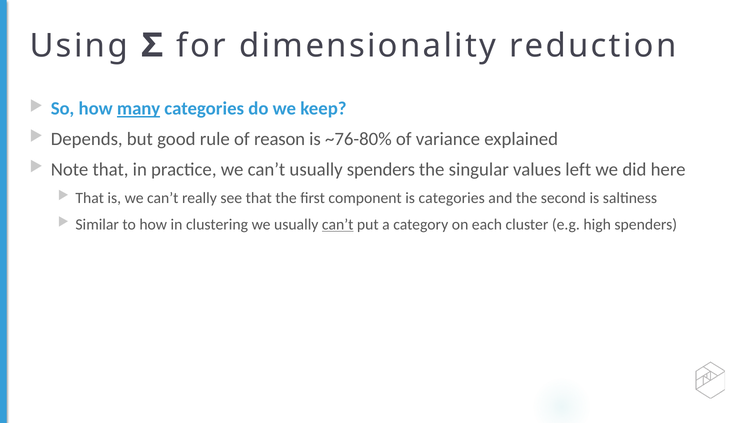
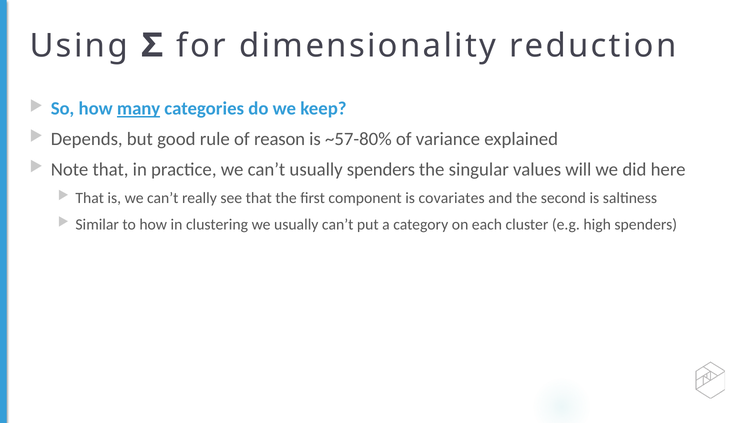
~76-80%: ~76-80% -> ~57-80%
left: left -> will
is categories: categories -> covariates
can’t at (338, 225) underline: present -> none
